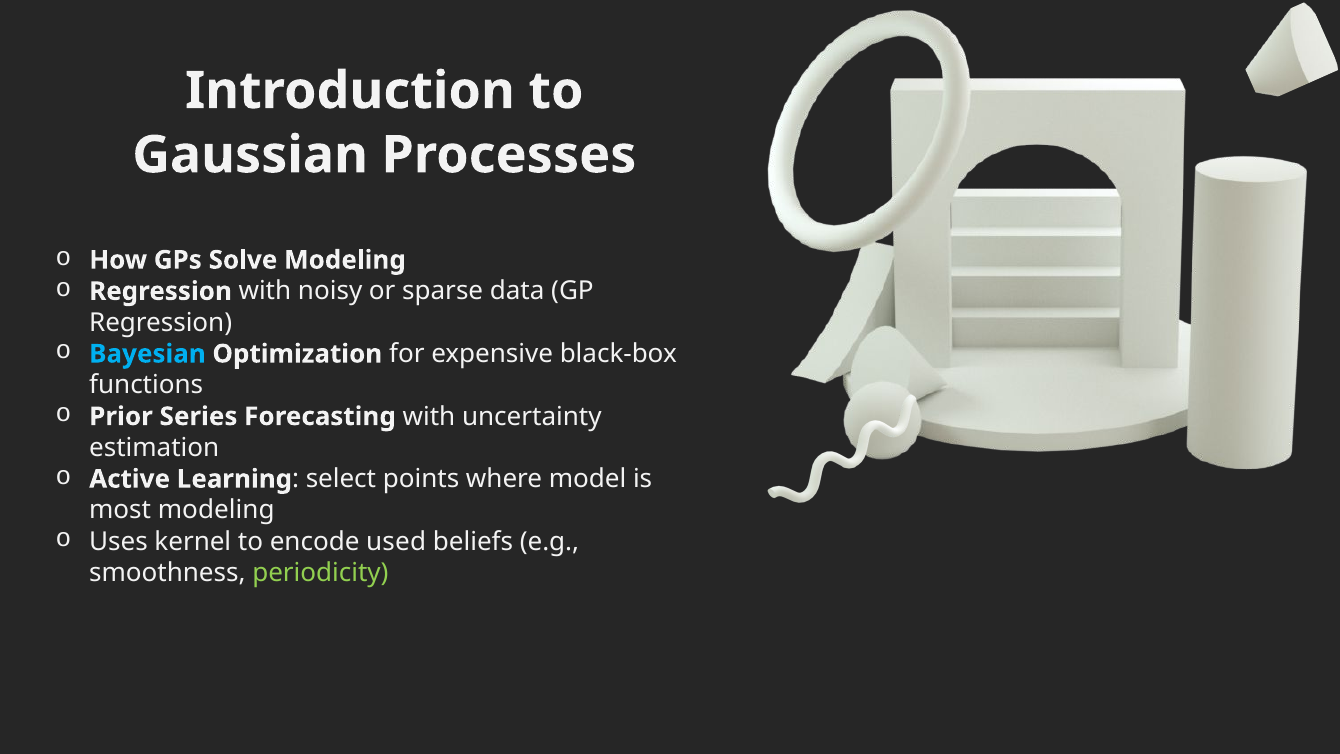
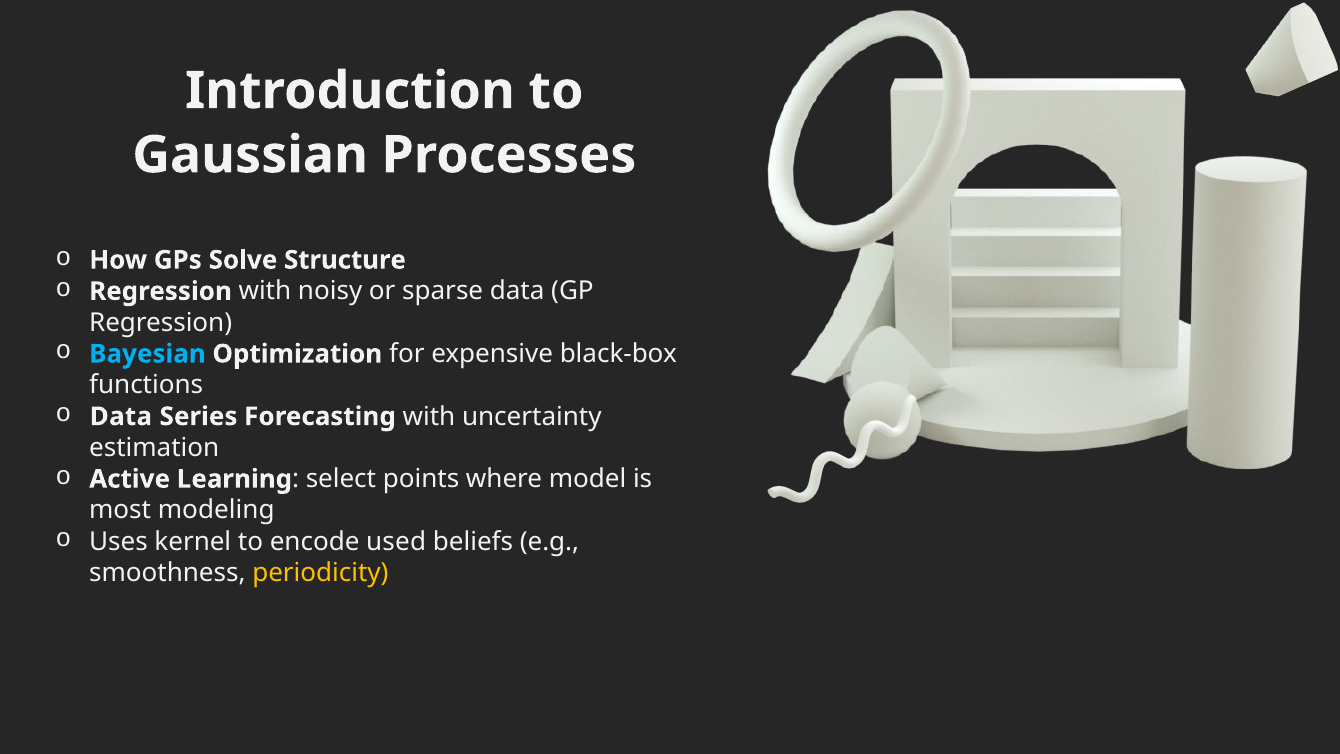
Solve Modeling: Modeling -> Structure
Prior at (121, 416): Prior -> Data
periodicity colour: light green -> yellow
